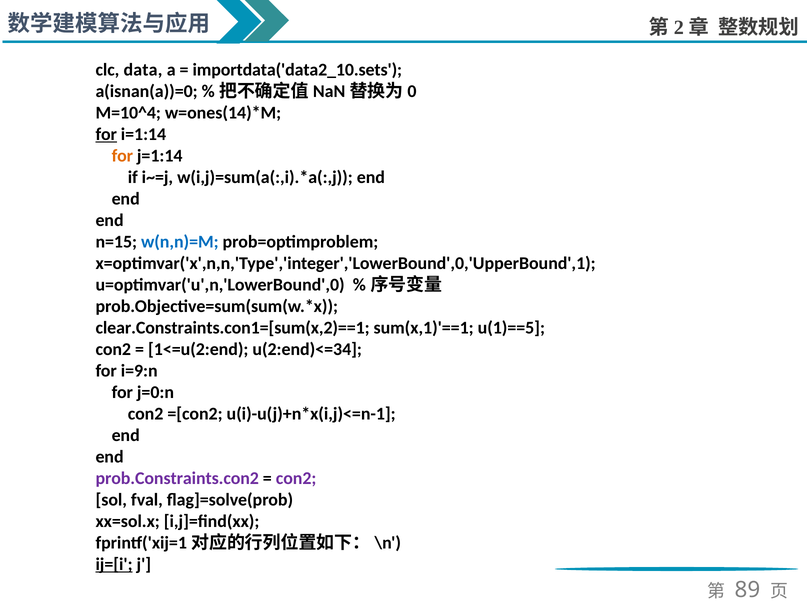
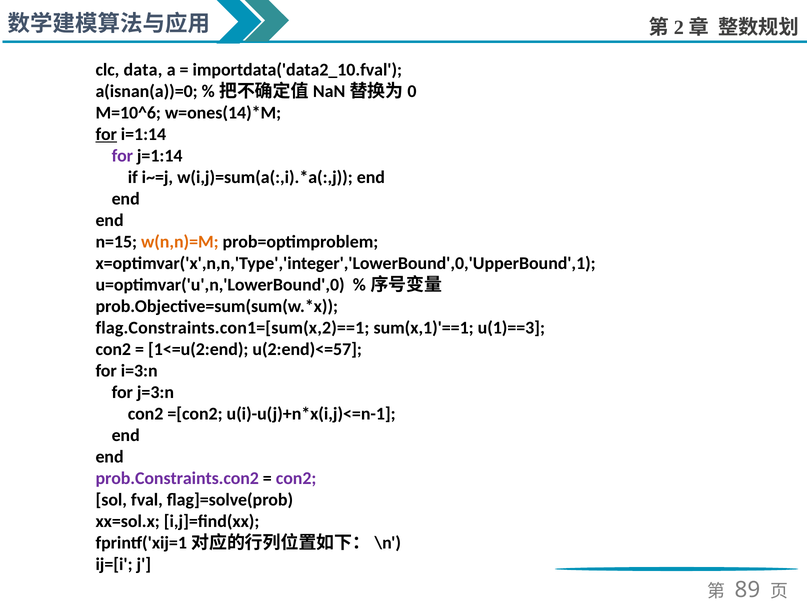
importdata('data2_10.sets: importdata('data2_10.sets -> importdata('data2_10.fval
M=10^4: M=10^4 -> M=10^6
for at (122, 156) colour: orange -> purple
w(n,n)=M colour: blue -> orange
clear.Constraints.con1=[sum(x,2)==1: clear.Constraints.con1=[sum(x,2)==1 -> flag.Constraints.con1=[sum(x,2)==1
u(1)==5: u(1)==5 -> u(1)==3
u(2:end)<=34: u(2:end)<=34 -> u(2:end)<=57
i=9:n: i=9:n -> i=3:n
j=0:n: j=0:n -> j=3:n
ij=[i underline: present -> none
